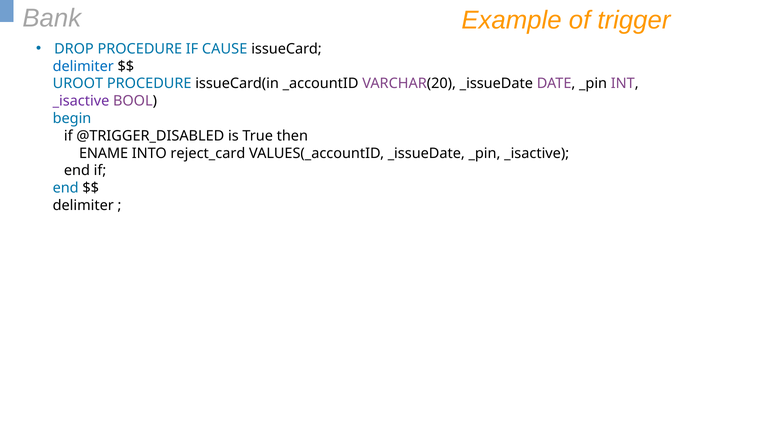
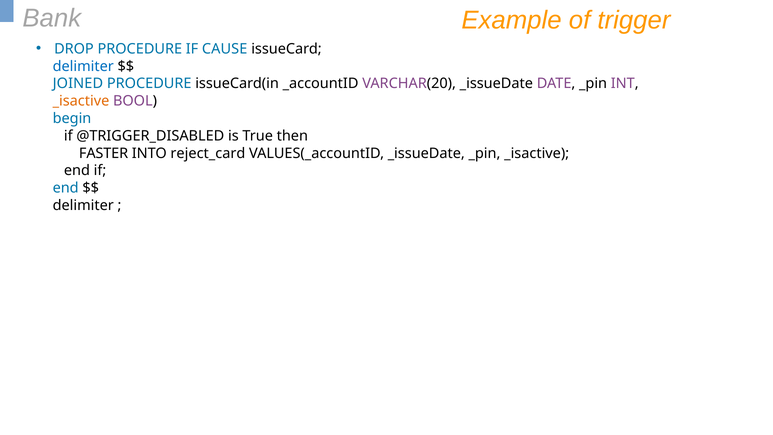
UROOT: UROOT -> JOINED
_isactive at (81, 101) colour: purple -> orange
ENAME: ENAME -> FASTER
